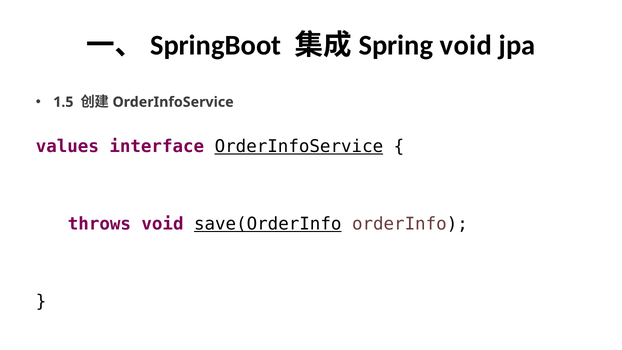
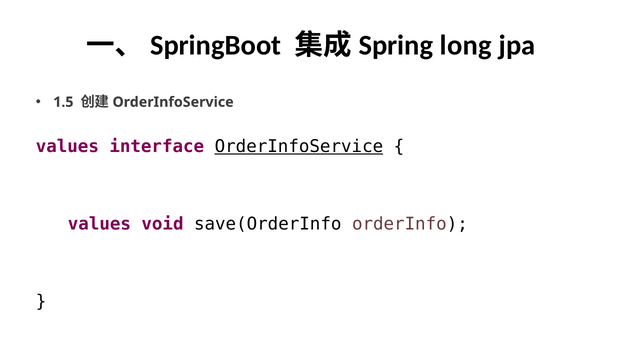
void at (466, 45): void -> long
throws at (99, 224): throws -> values
save(OrderInfo underline: present -> none
